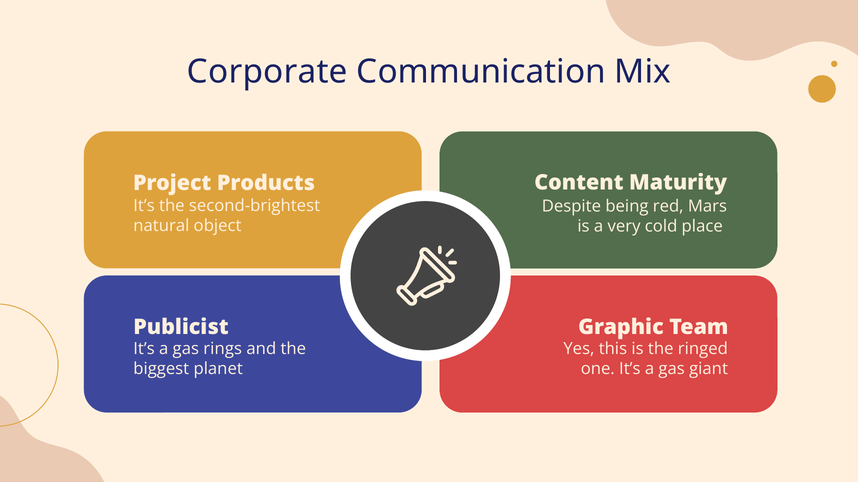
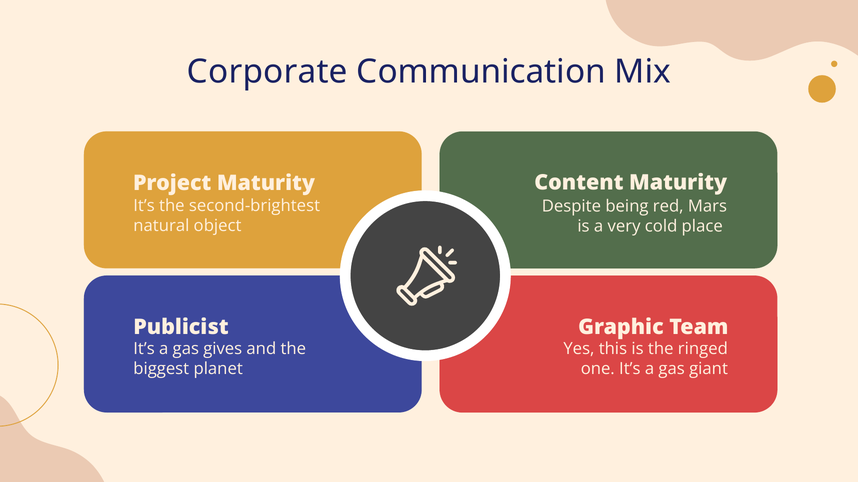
Project Products: Products -> Maturity
rings: rings -> gives
